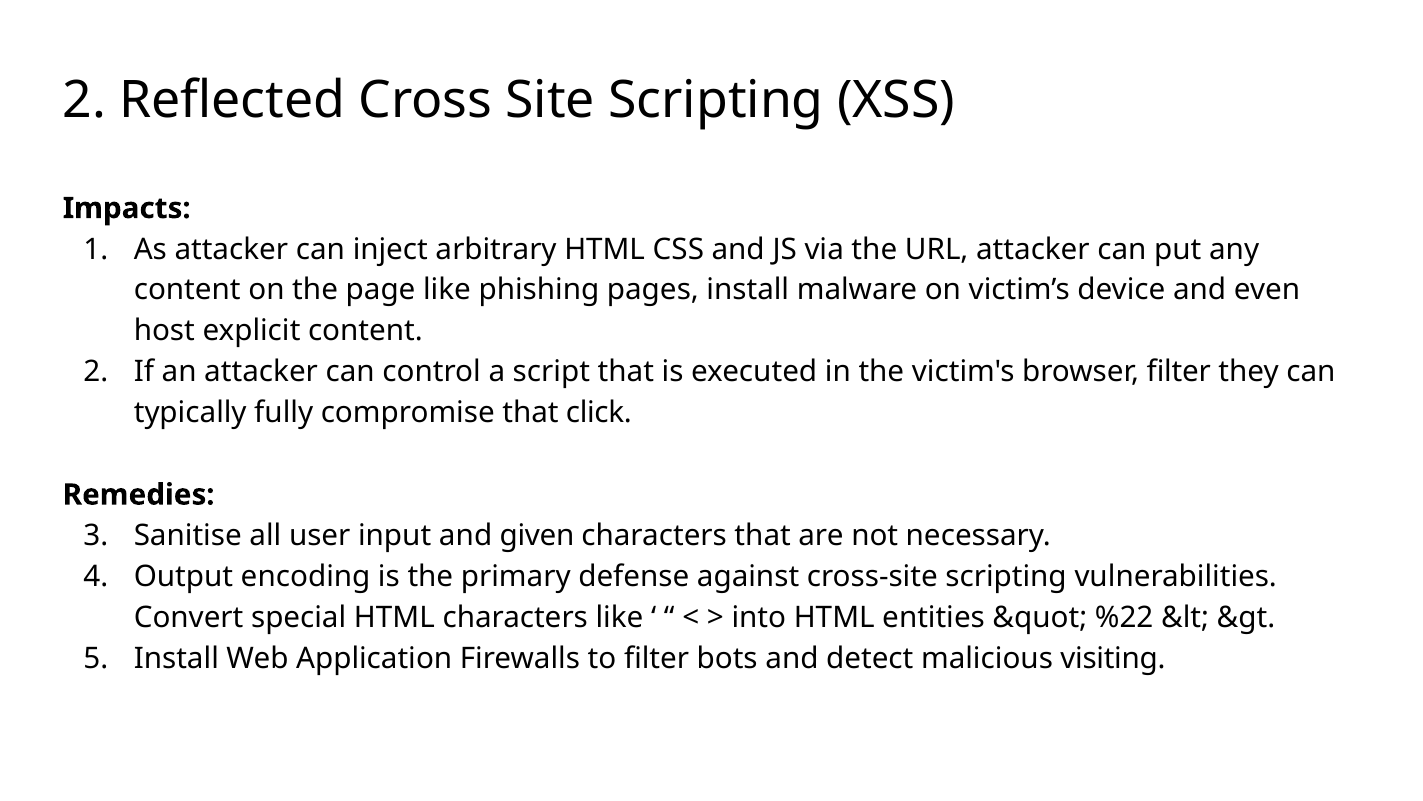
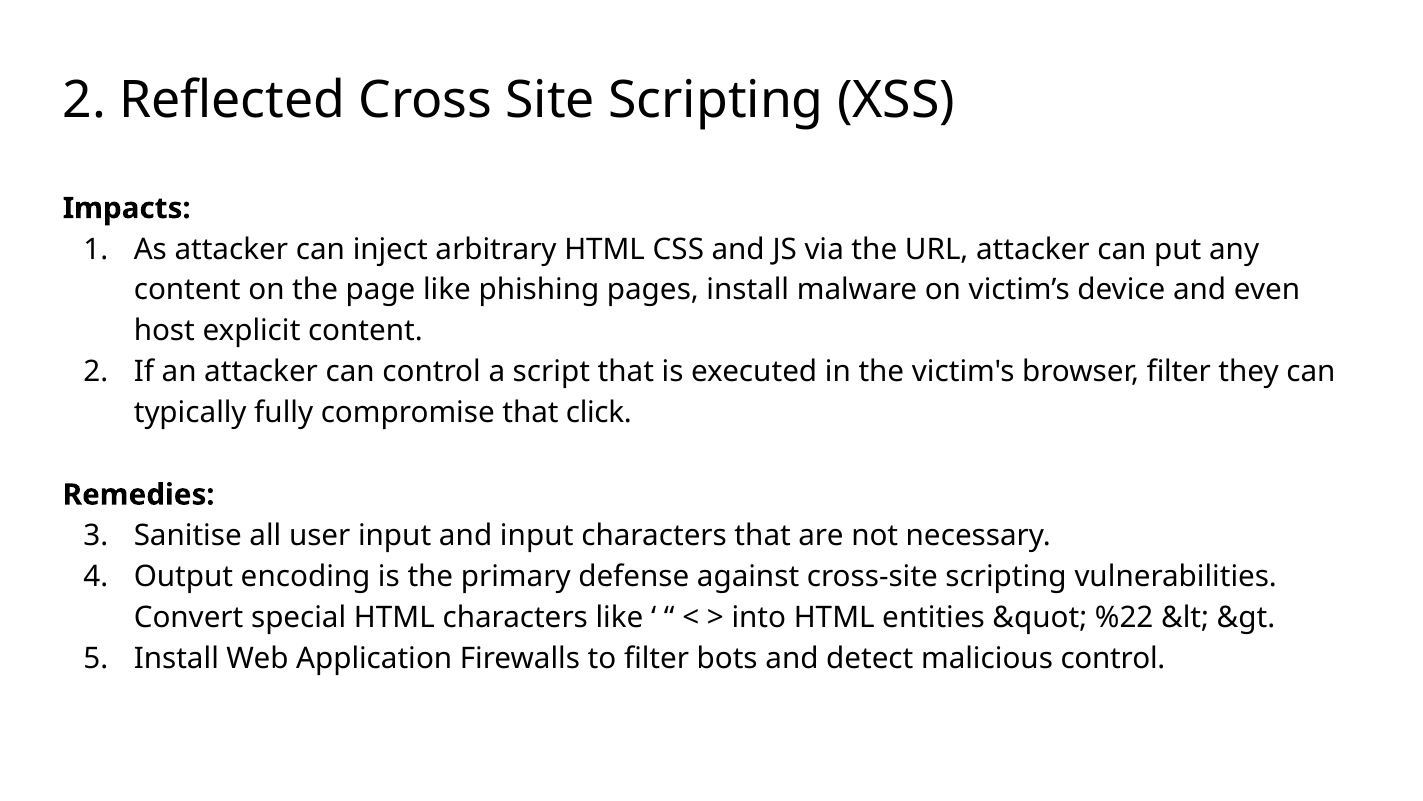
and given: given -> input
malicious visiting: visiting -> control
